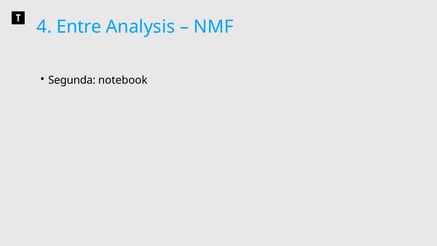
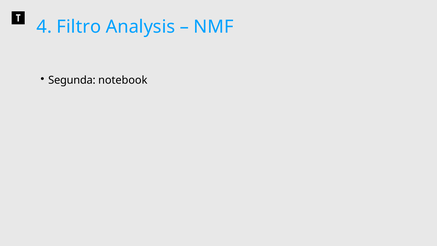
Entre: Entre -> Filtro
